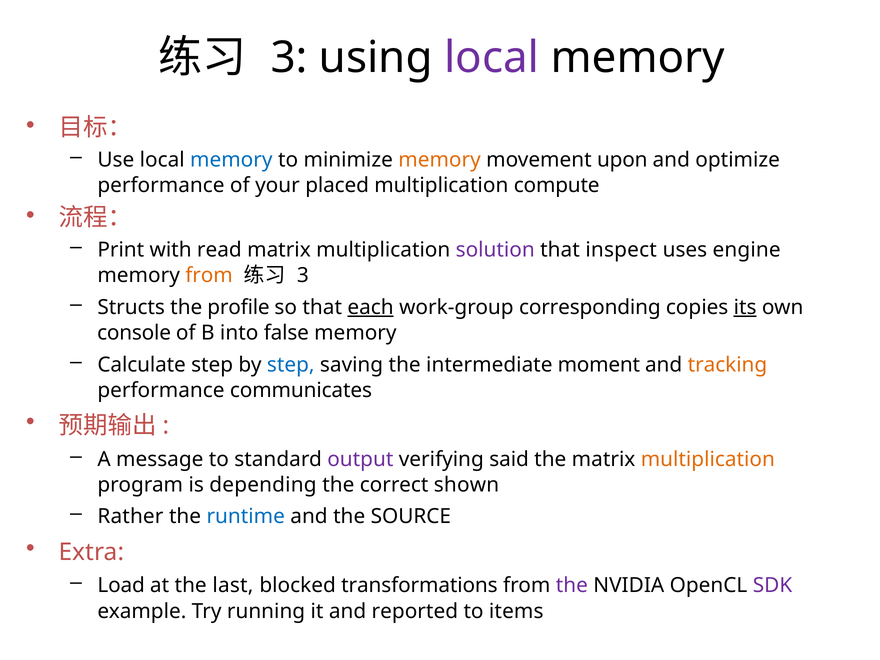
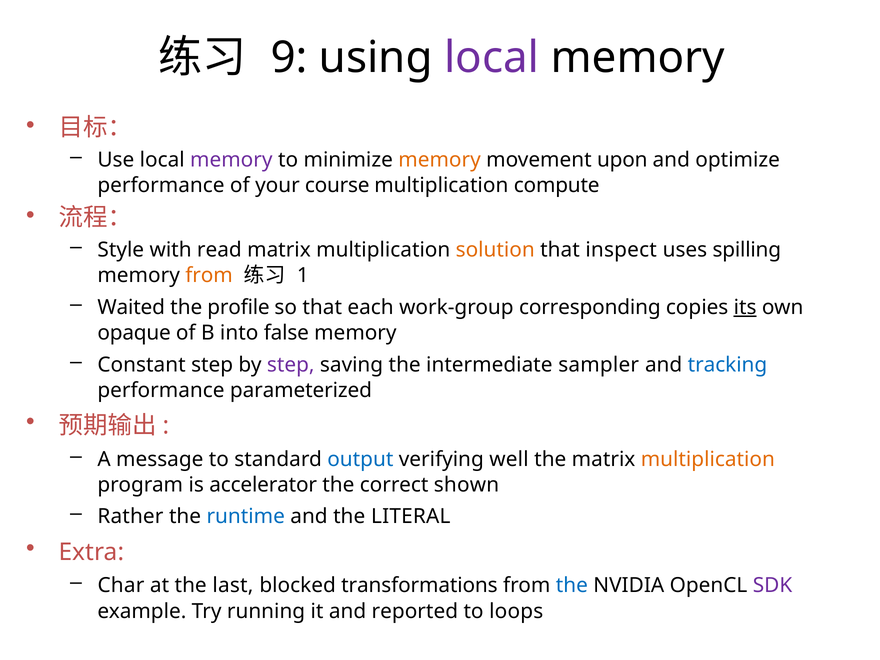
3 at (289, 58): 3 -> 9
memory at (231, 160) colour: blue -> purple
placed: placed -> course
Print: Print -> Style
solution colour: purple -> orange
engine: engine -> spilling
3 at (303, 276): 3 -> 1
Structs: Structs -> Waited
each underline: present -> none
console: console -> opaque
Calculate: Calculate -> Constant
step at (291, 365) colour: blue -> purple
moment: moment -> sampler
tracking colour: orange -> blue
communicates: communicates -> parameterized
output colour: purple -> blue
said: said -> well
depending: depending -> accelerator
SOURCE: SOURCE -> LITERAL
Load: Load -> Char
the at (572, 586) colour: purple -> blue
items: items -> loops
